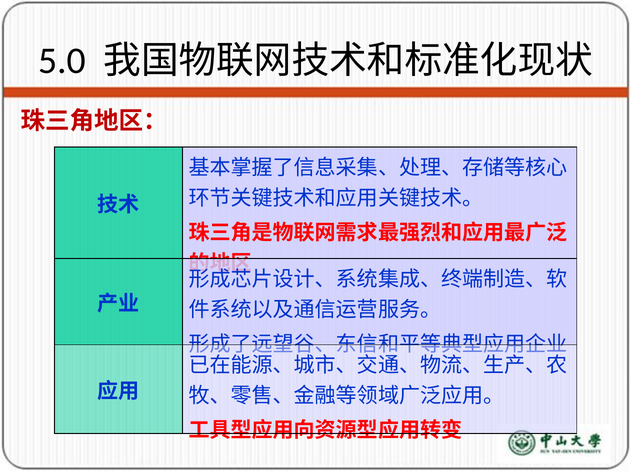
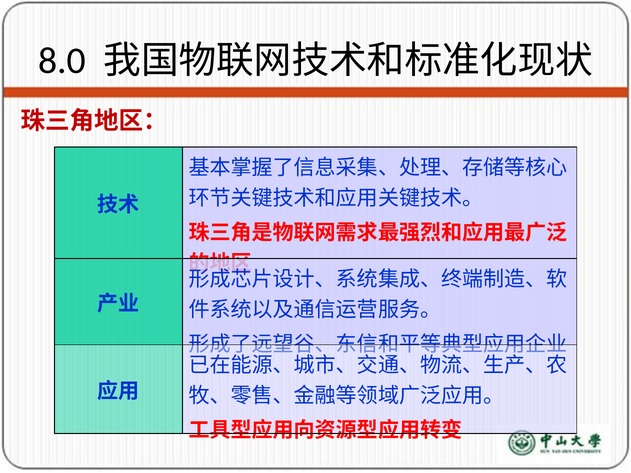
5.0: 5.0 -> 8.0
